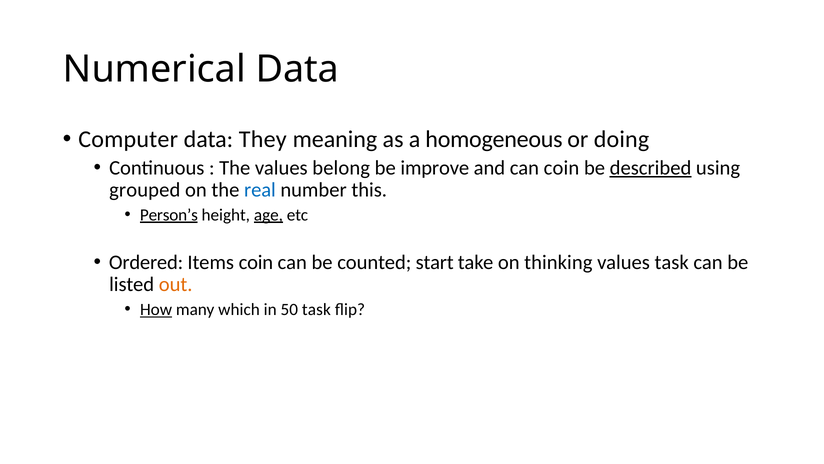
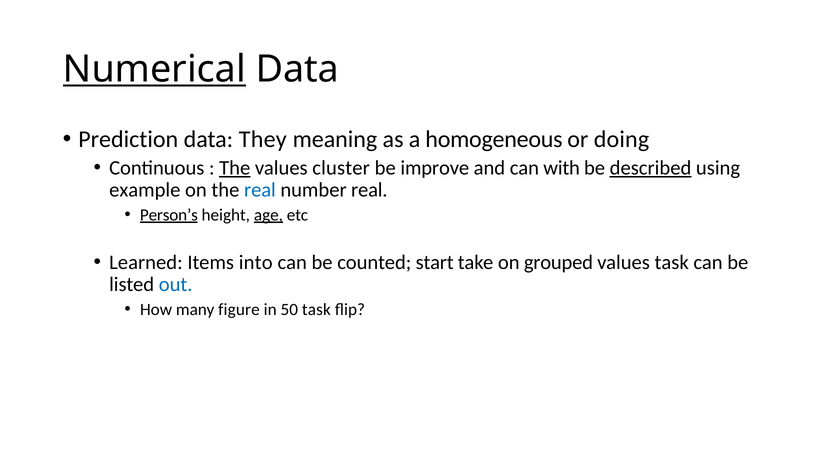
Numerical underline: none -> present
Computer: Computer -> Prediction
The at (235, 168) underline: none -> present
belong: belong -> cluster
can coin: coin -> with
grouped: grouped -> example
number this: this -> real
Ordered: Ordered -> Learned
Items coin: coin -> into
thinking: thinking -> grouped
out colour: orange -> blue
How underline: present -> none
which: which -> figure
